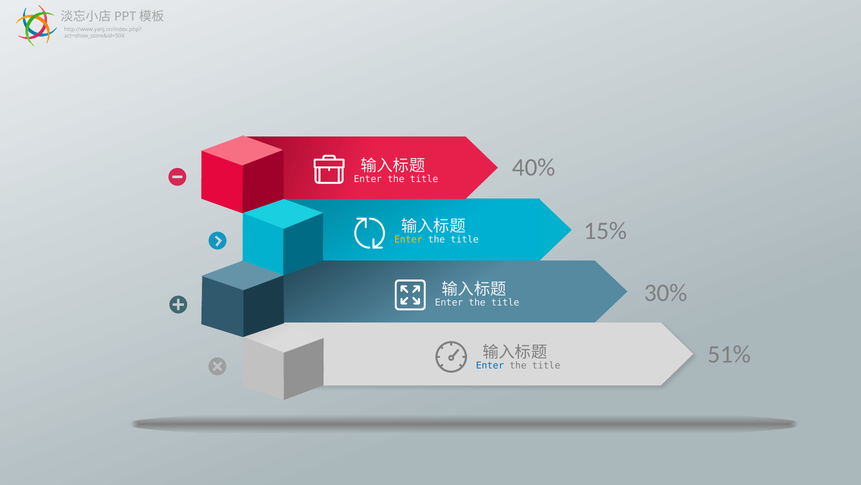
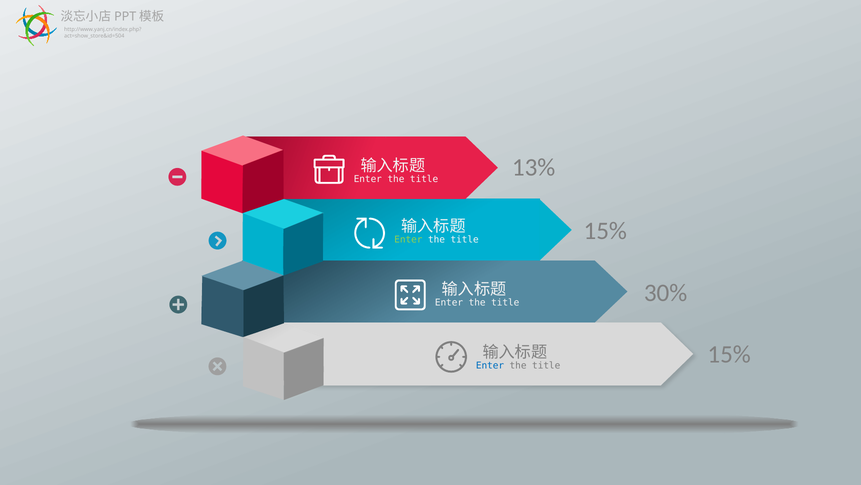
40%: 40% -> 13%
Enter at (408, 239) colour: yellow -> light green
51% at (729, 354): 51% -> 15%
